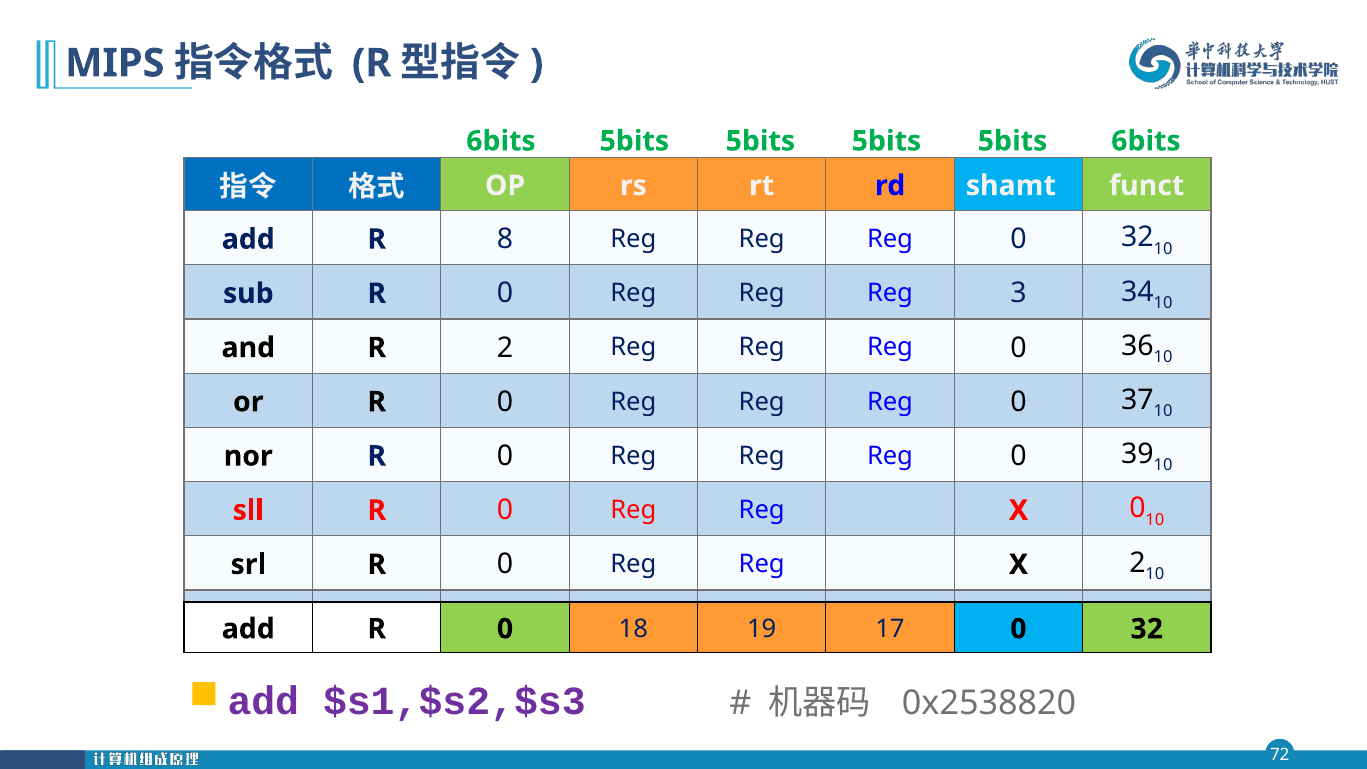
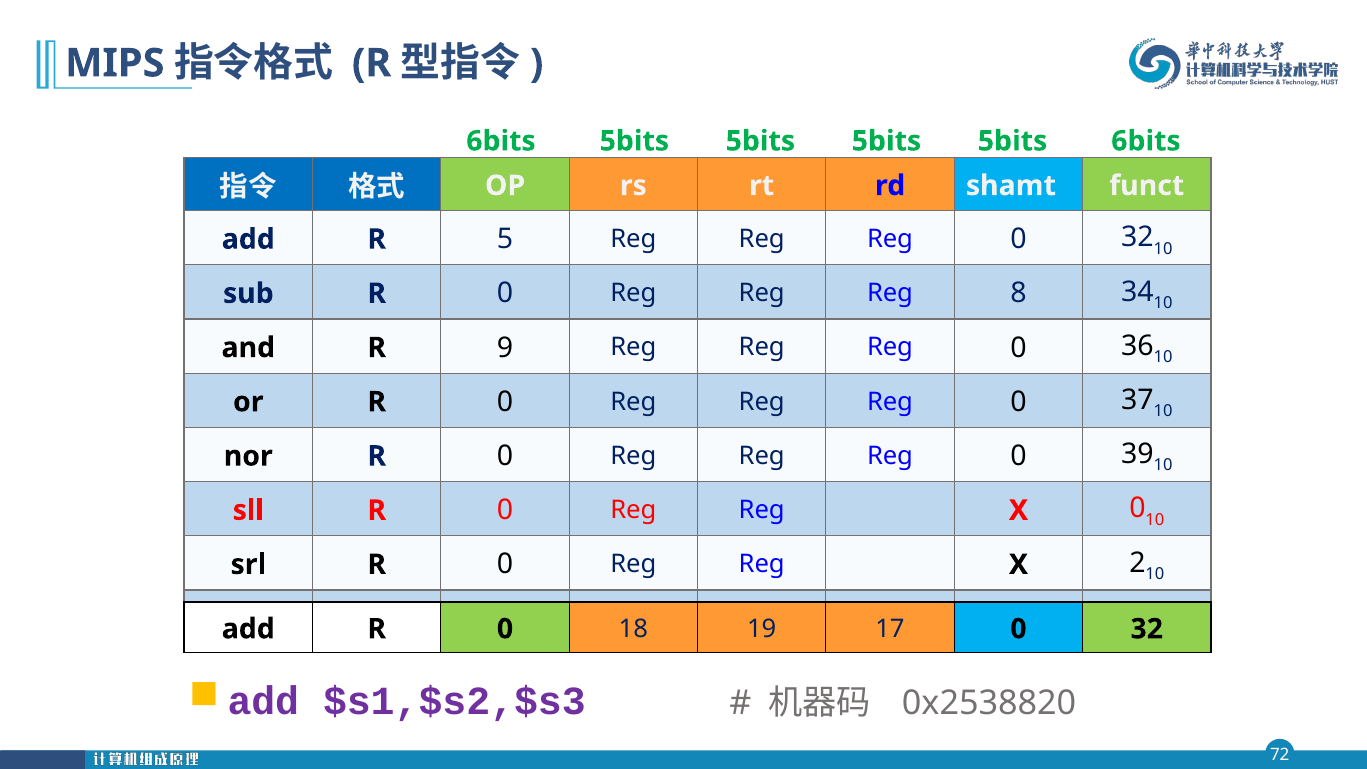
R 8: 8 -> 5
Reg 3: 3 -> 8
R 2: 2 -> 9
